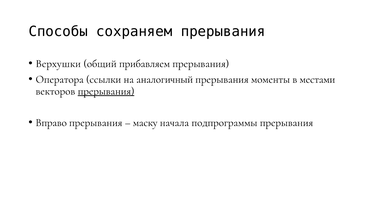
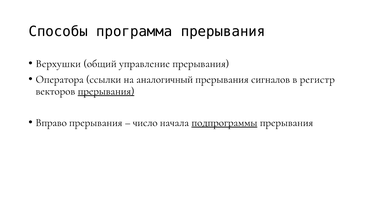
сохраняем: сохраняем -> программа
прибавляем: прибавляем -> управление
моменты: моменты -> сигналов
местами: местами -> регистр
маску: маску -> число
подпрограммы underline: none -> present
